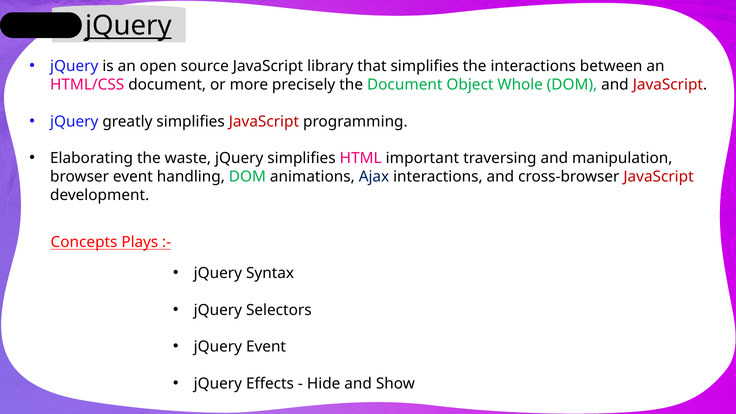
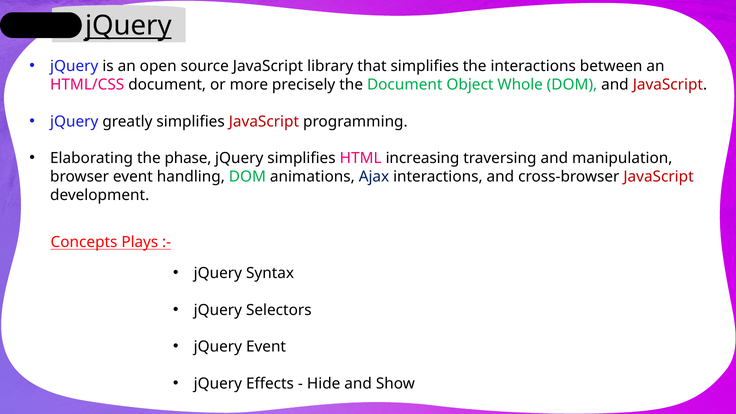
waste: waste -> phase
important: important -> increasing
